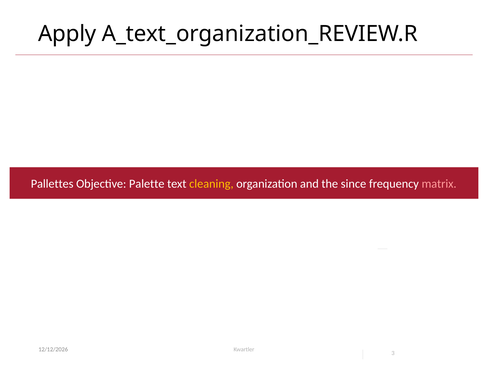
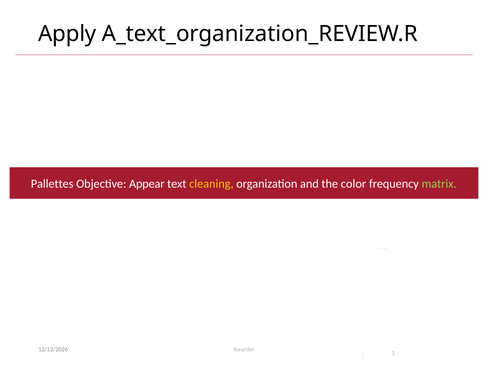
Palette: Palette -> Appear
since: since -> color
matrix colour: pink -> light green
